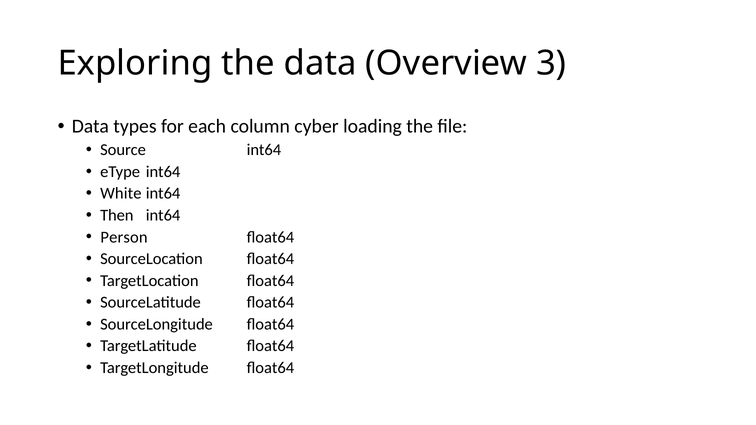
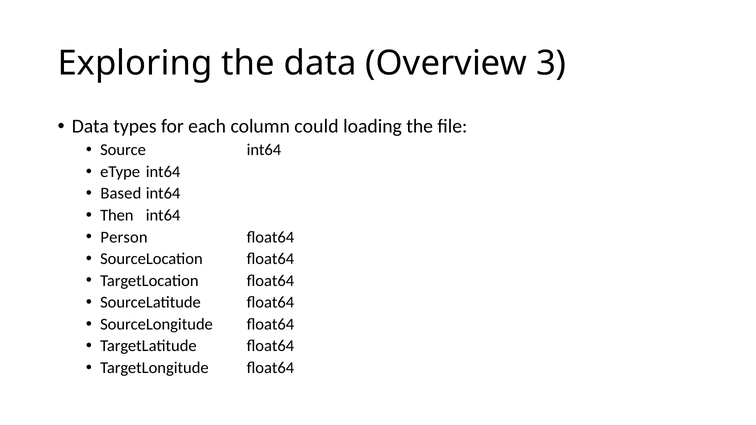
cyber: cyber -> could
White: White -> Based
